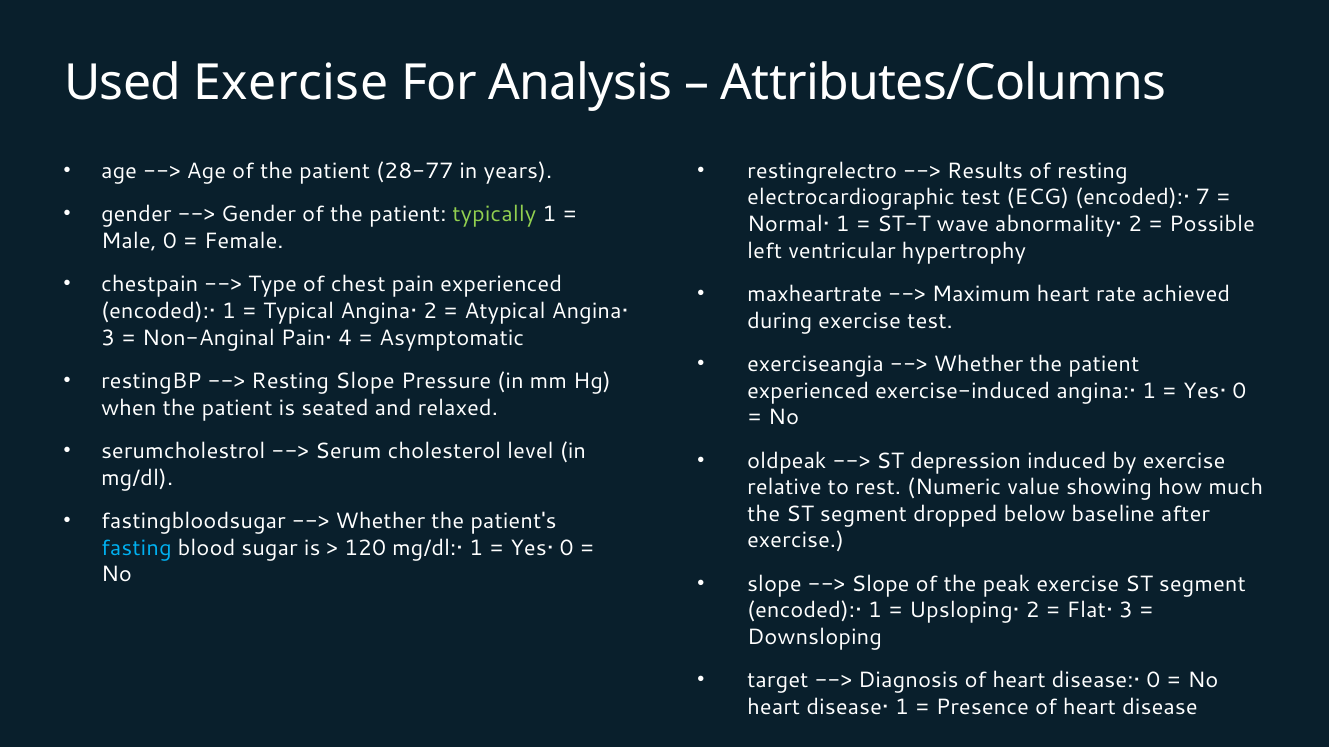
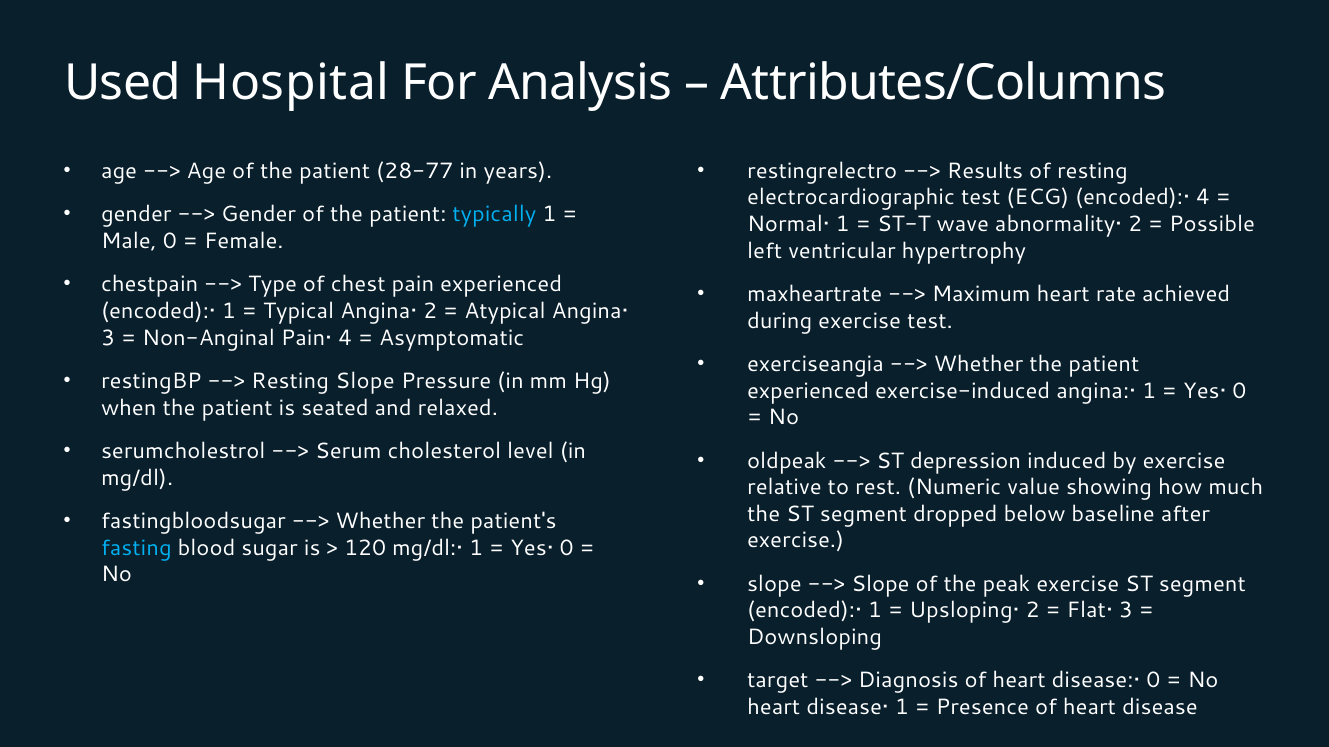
Used Exercise: Exercise -> Hospital
encoded):• 7: 7 -> 4
typically colour: light green -> light blue
